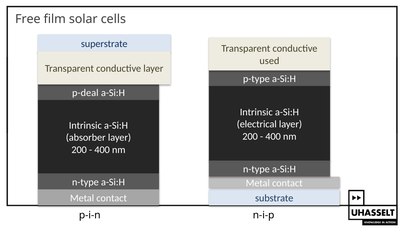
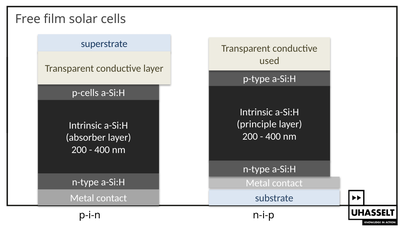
p-deal: p-deal -> p-cells
electrical: electrical -> principle
